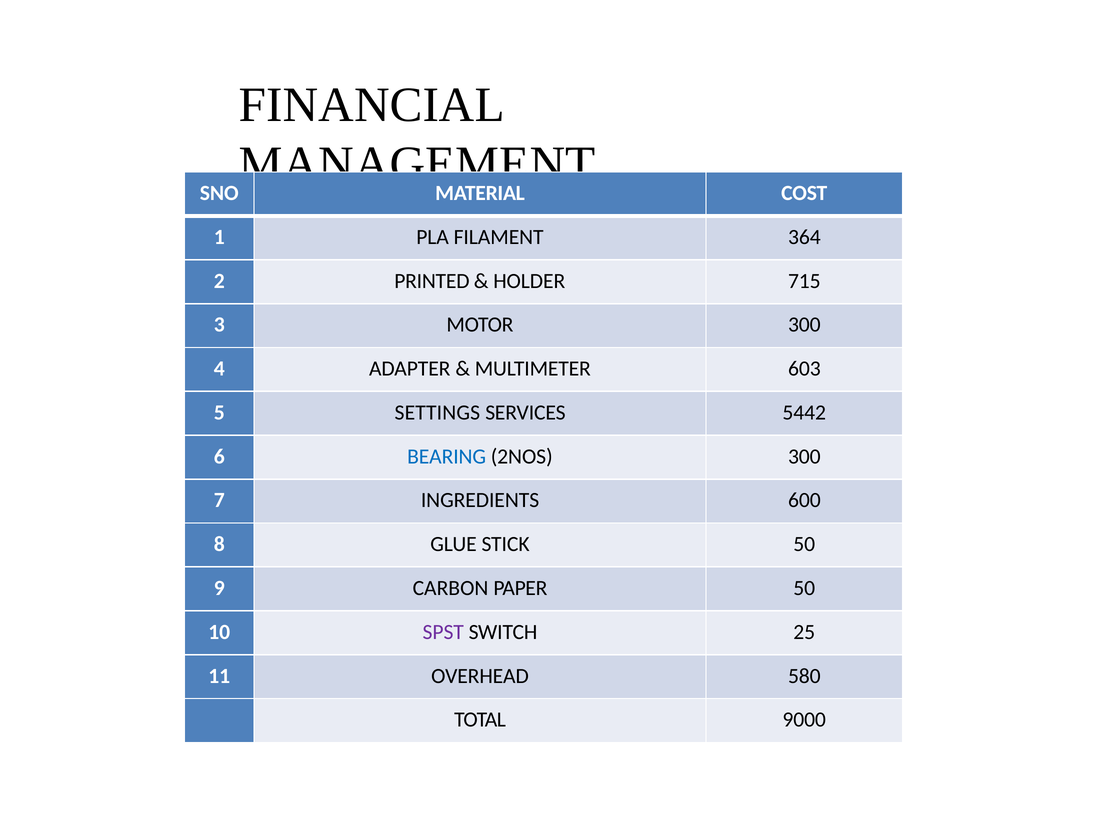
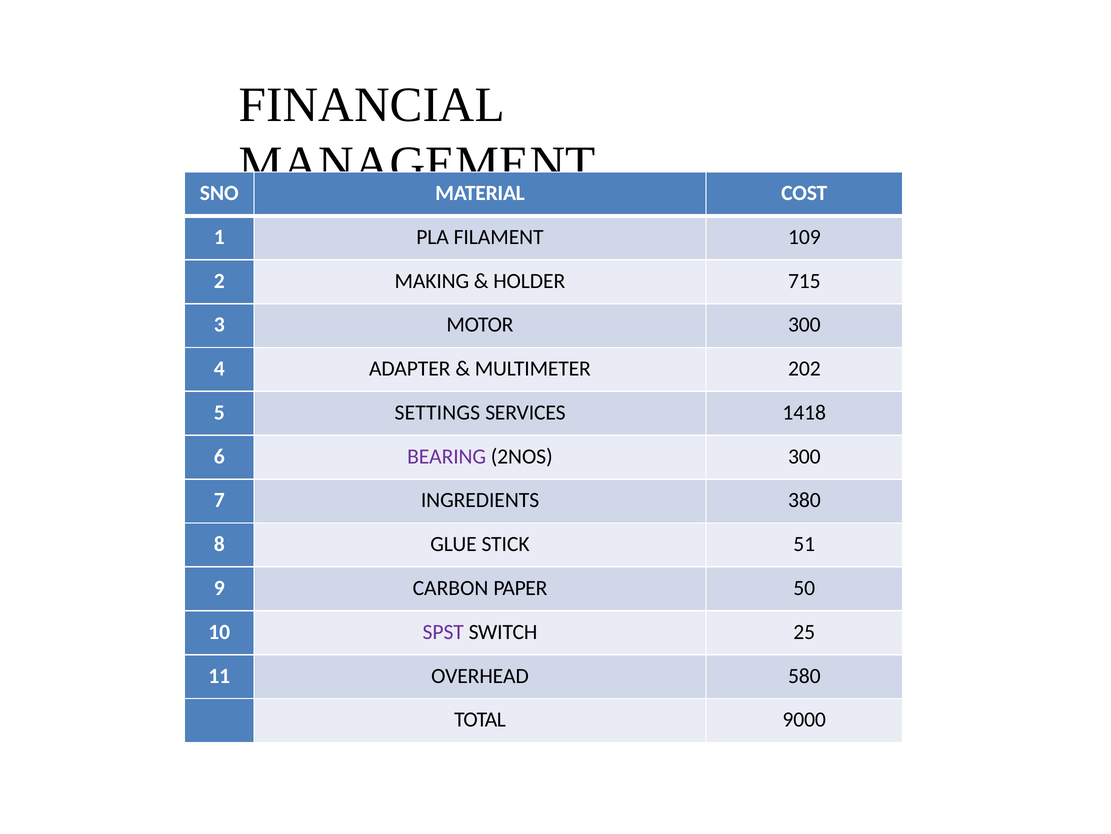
364: 364 -> 109
PRINTED: PRINTED -> MAKING
603: 603 -> 202
5442: 5442 -> 1418
BEARING colour: blue -> purple
600: 600 -> 380
STICK 50: 50 -> 51
